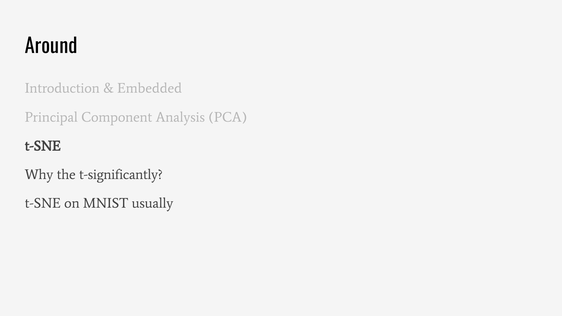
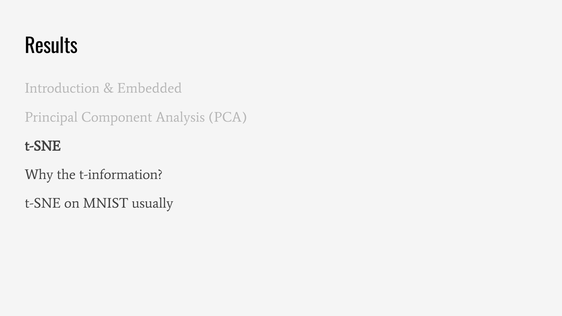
Around: Around -> Results
t-significantly: t-significantly -> t-information
